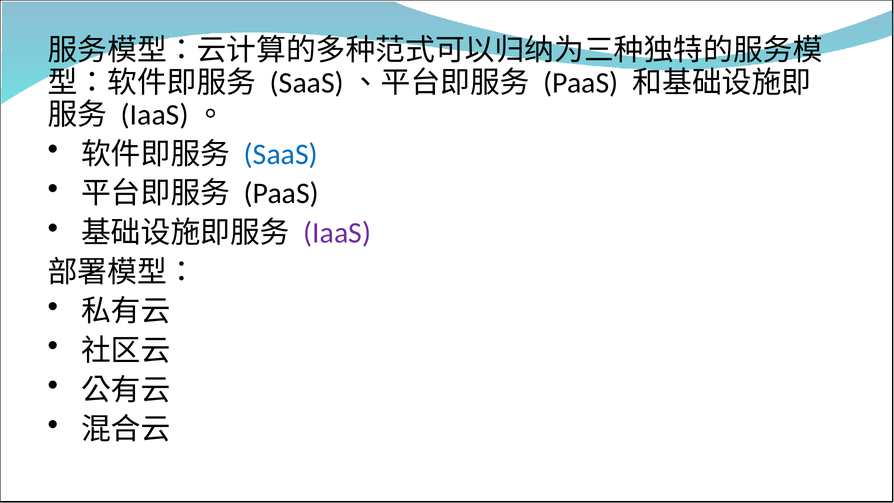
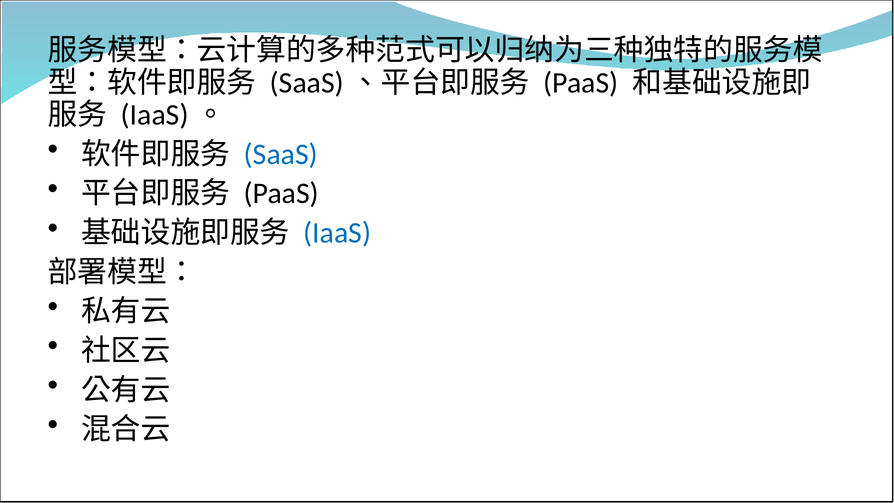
IaaS colour: purple -> blue
